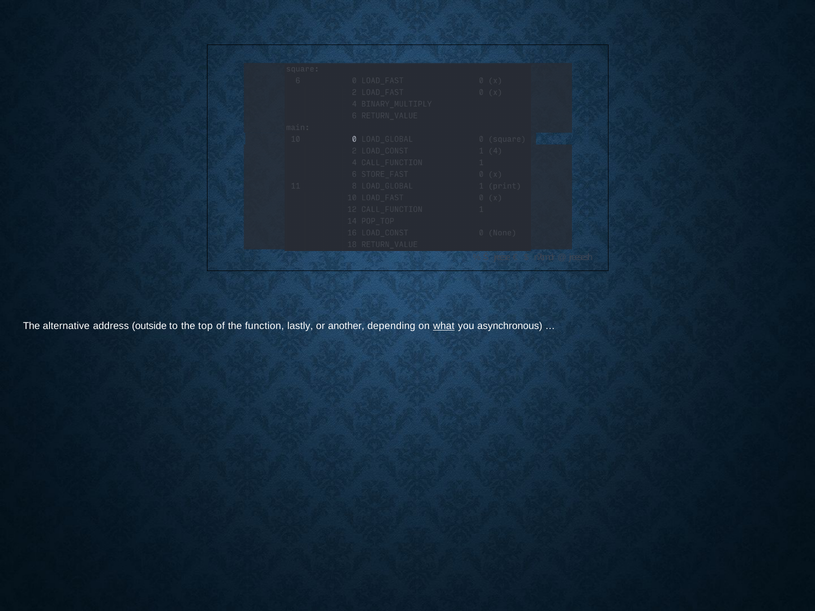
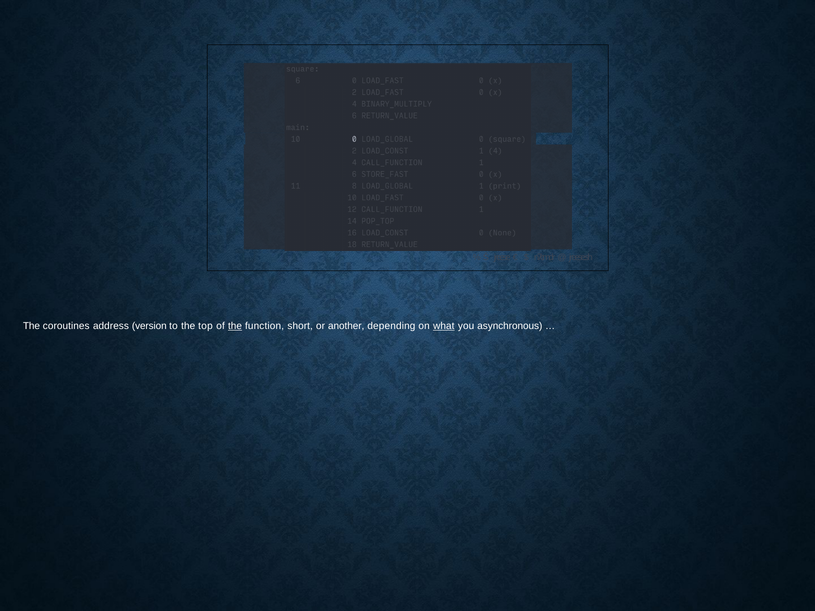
alternative: alternative -> coroutines
outside: outside -> version
the at (235, 326) underline: none -> present
lastly: lastly -> short
